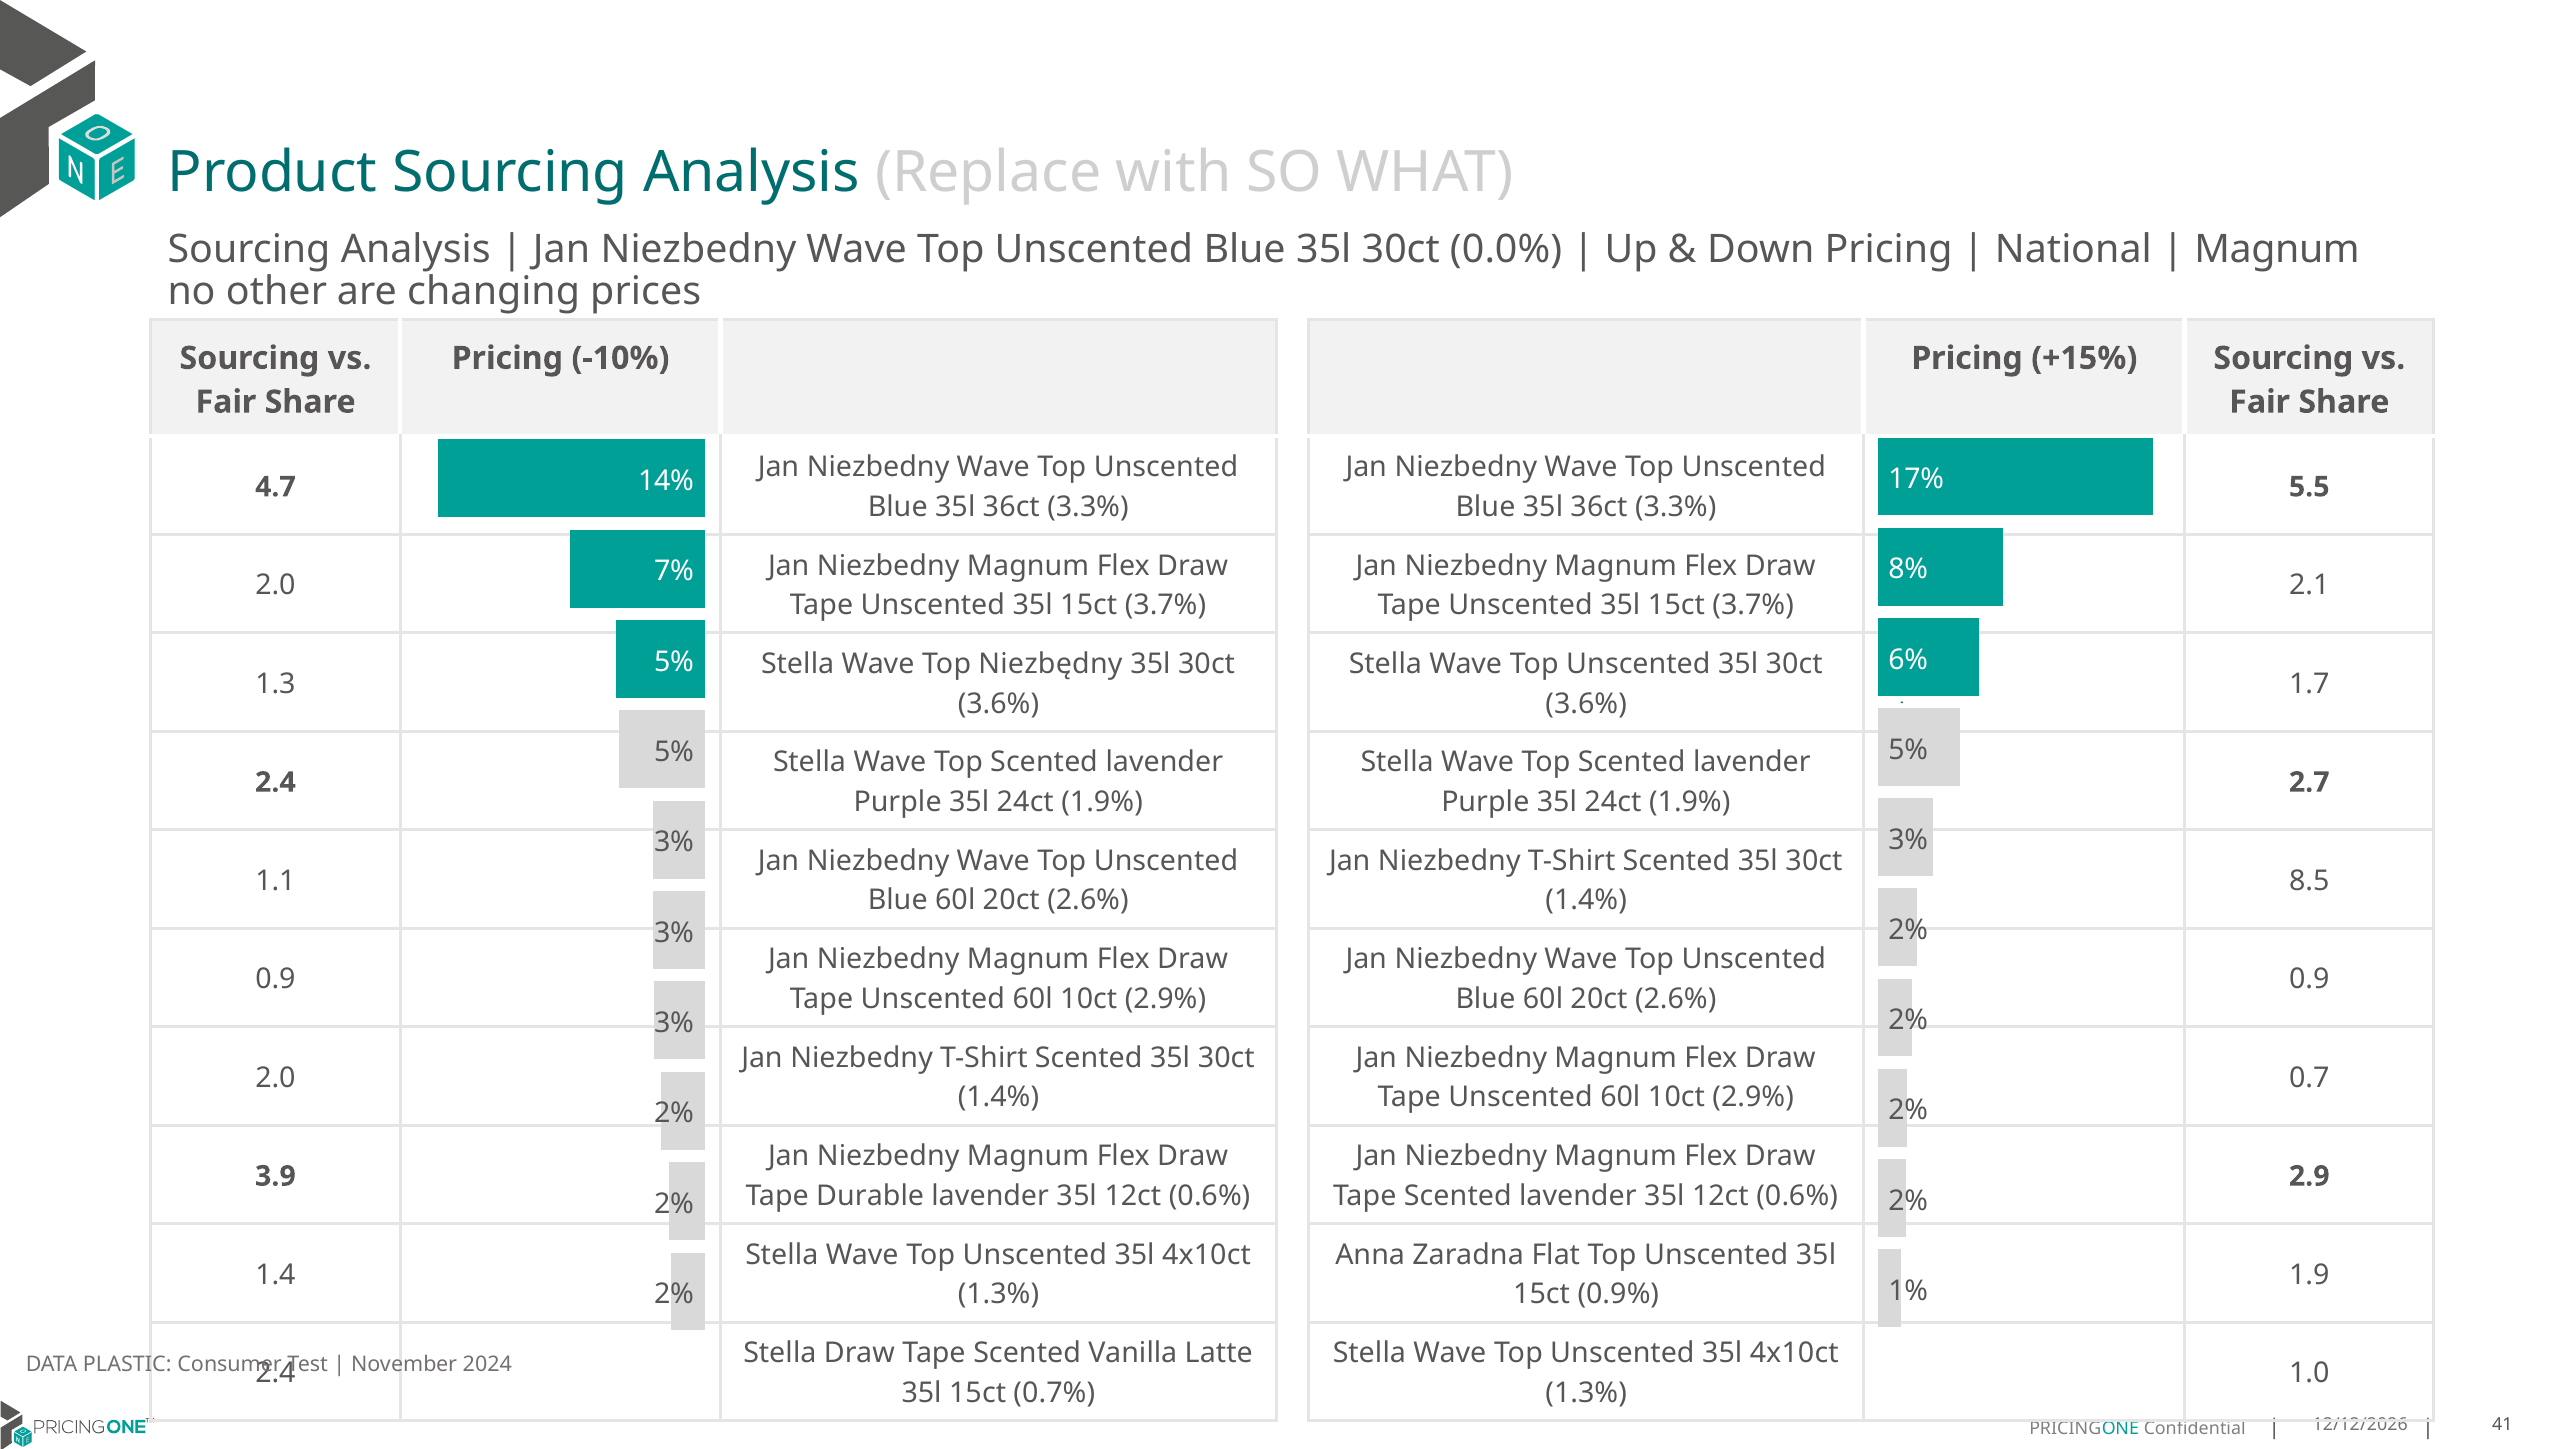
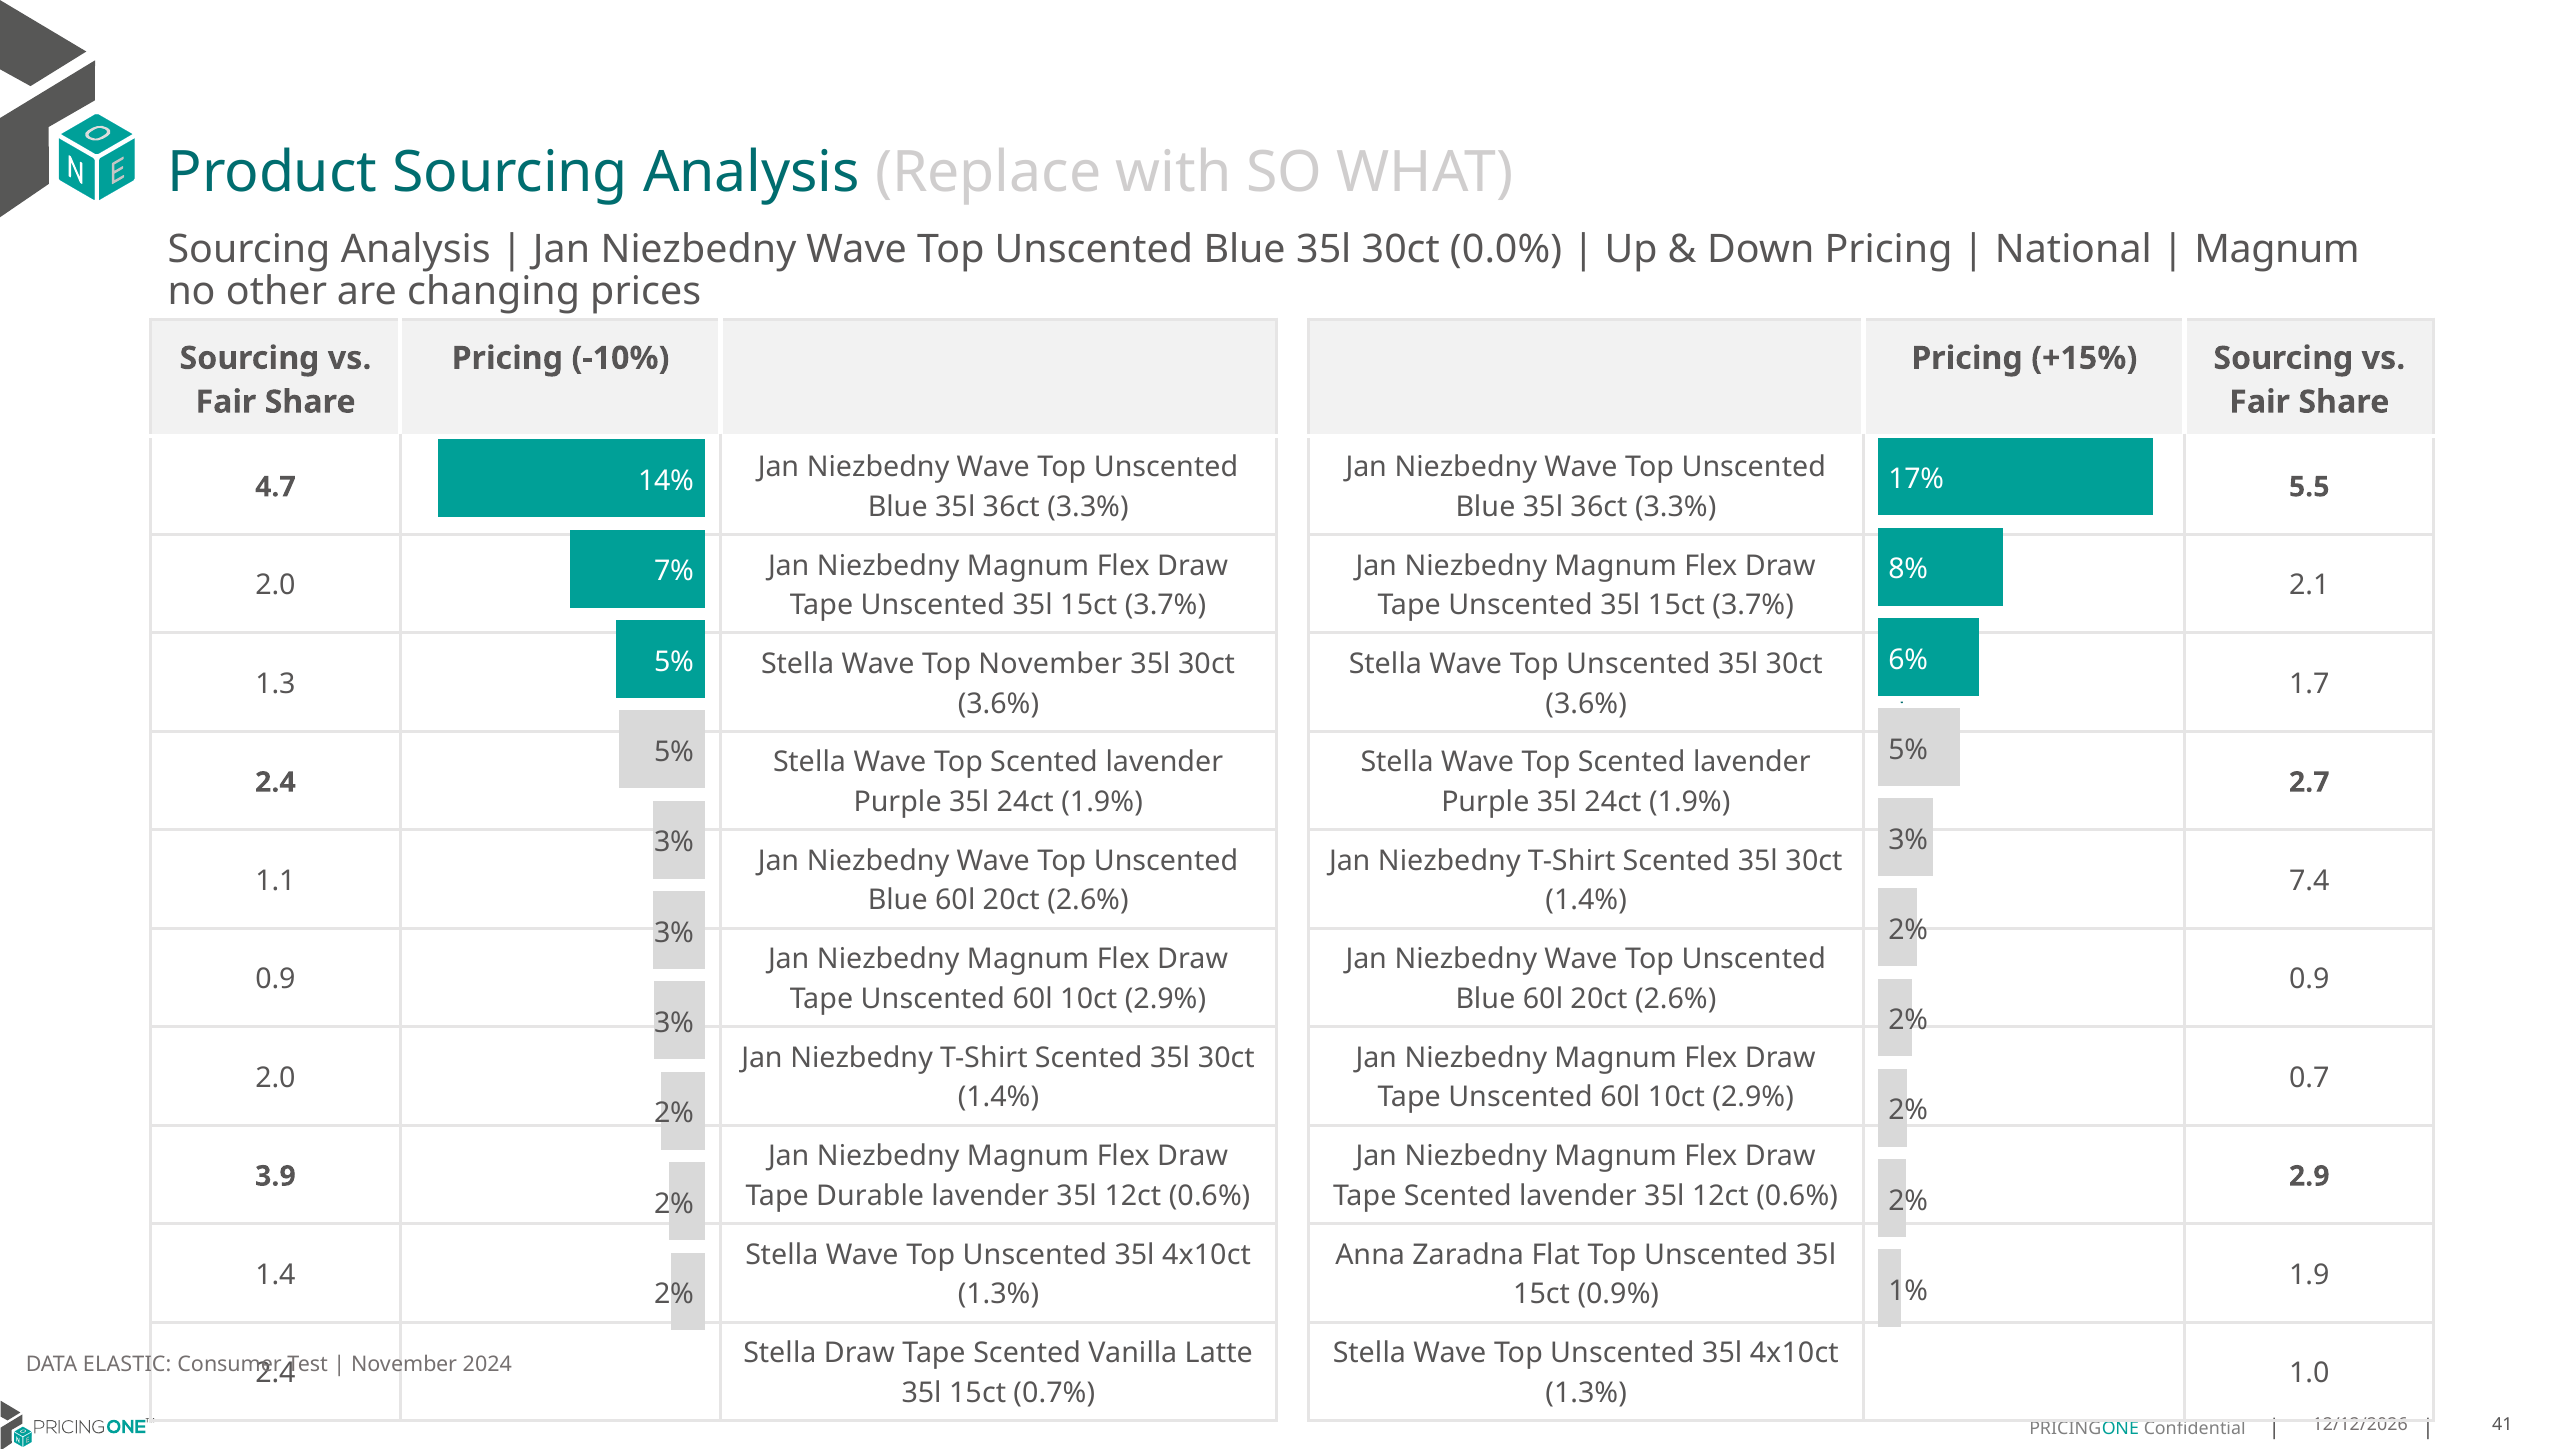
Top Niezbędny: Niezbędny -> November
8.5: 8.5 -> 7.4
PLASTIC: PLASTIC -> ELASTIC
